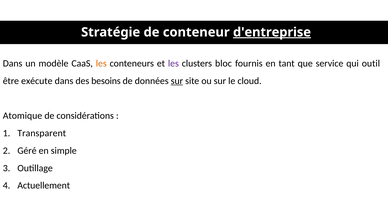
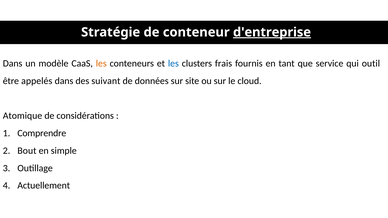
les at (173, 64) colour: purple -> blue
bloc: bloc -> frais
exécute: exécute -> appelés
besoins: besoins -> suivant
sur at (177, 81) underline: present -> none
Transparent: Transparent -> Comprendre
Géré: Géré -> Bout
